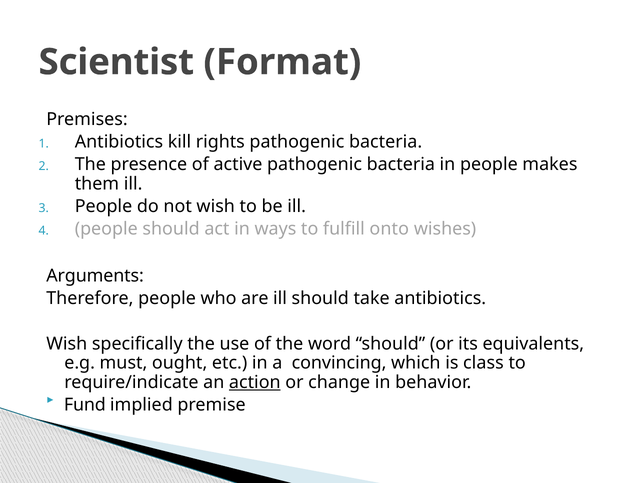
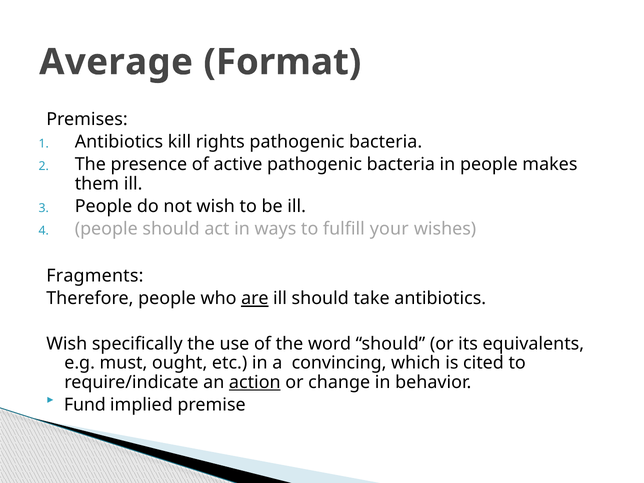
Scientist: Scientist -> Average
onto: onto -> your
Arguments: Arguments -> Fragments
are underline: none -> present
class: class -> cited
